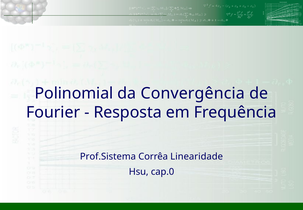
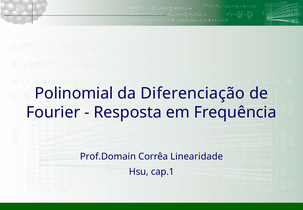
Convergência: Convergência -> Diferenciação
Prof.Sistema: Prof.Sistema -> Prof.Domain
cap.0: cap.0 -> cap.1
